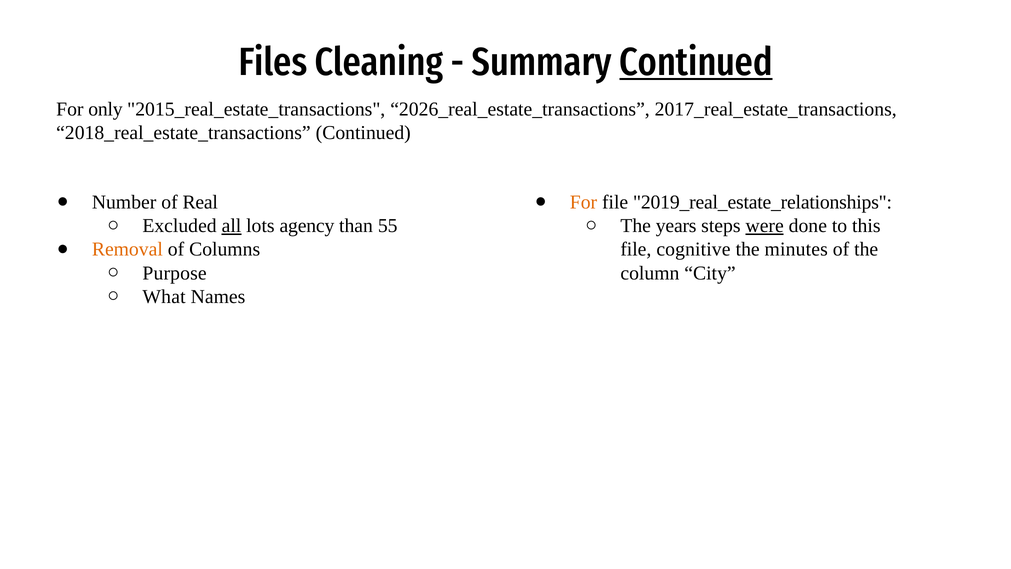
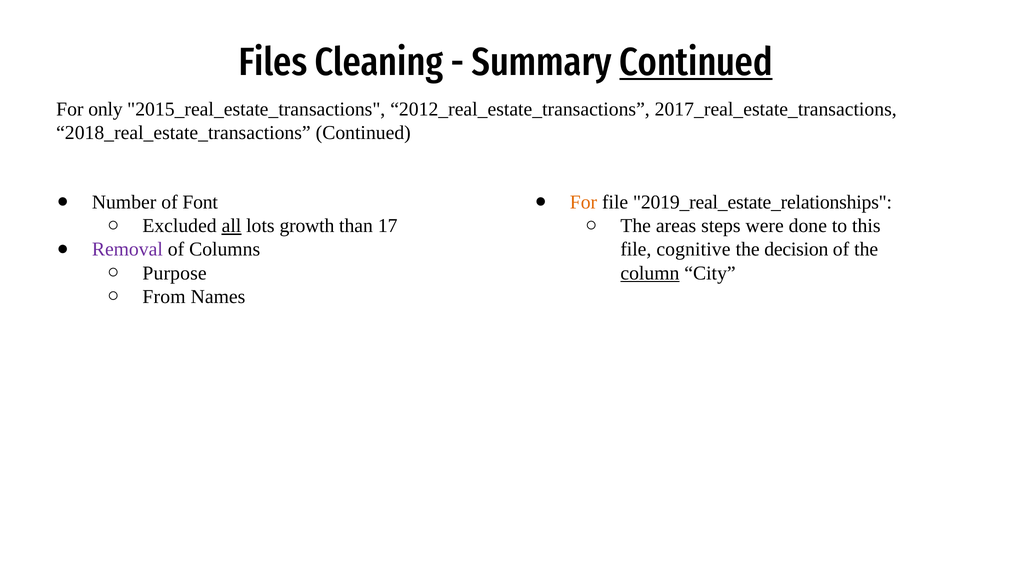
2026_real_estate_transactions: 2026_real_estate_transactions -> 2012_real_estate_transactions
Real: Real -> Font
agency: agency -> growth
55: 55 -> 17
years: years -> areas
were underline: present -> none
Removal colour: orange -> purple
minutes: minutes -> decision
column underline: none -> present
What: What -> From
